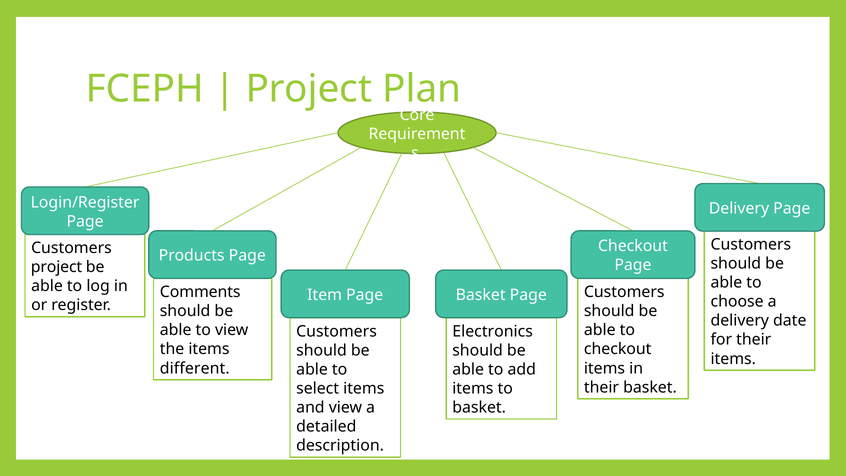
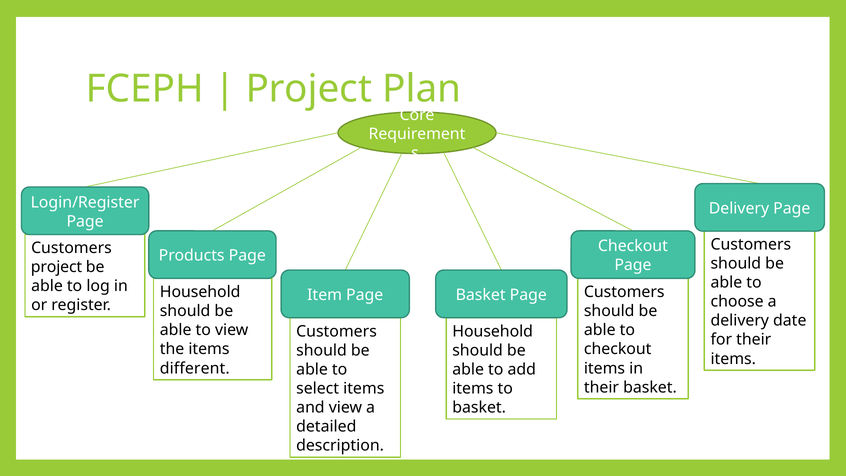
Comments at (200, 292): Comments -> Household
Electronics at (493, 331): Electronics -> Household
